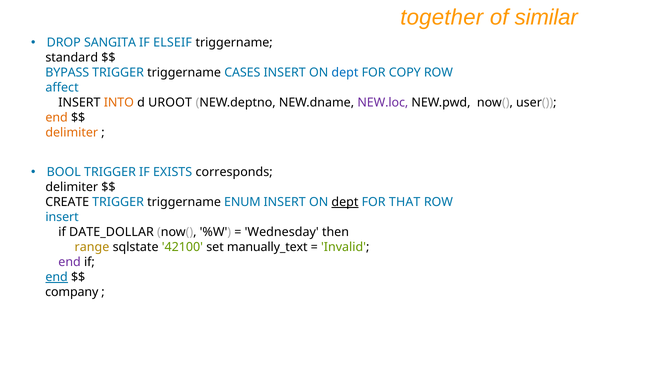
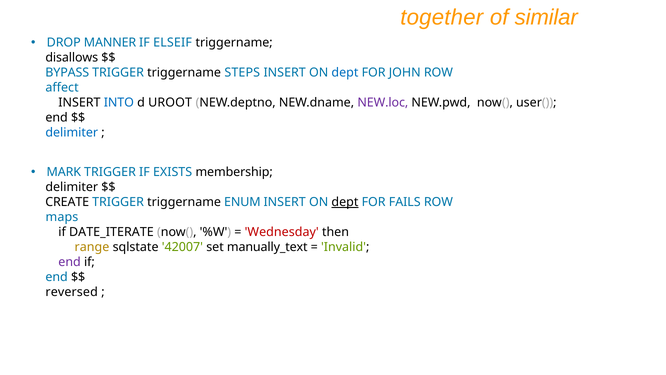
SANGITA: SANGITA -> MANNER
standard: standard -> disallows
CASES: CASES -> STEPS
COPY: COPY -> JOHN
INTO colour: orange -> blue
end at (57, 118) colour: orange -> black
delimiter at (72, 133) colour: orange -> blue
BOOL: BOOL -> MARK
corresponds: corresponds -> membership
THAT: THAT -> FAILS
insert at (62, 217): insert -> maps
DATE_DOLLAR: DATE_DOLLAR -> DATE_ITERATE
Wednesday colour: black -> red
42100: 42100 -> 42007
end at (57, 277) underline: present -> none
company: company -> reversed
